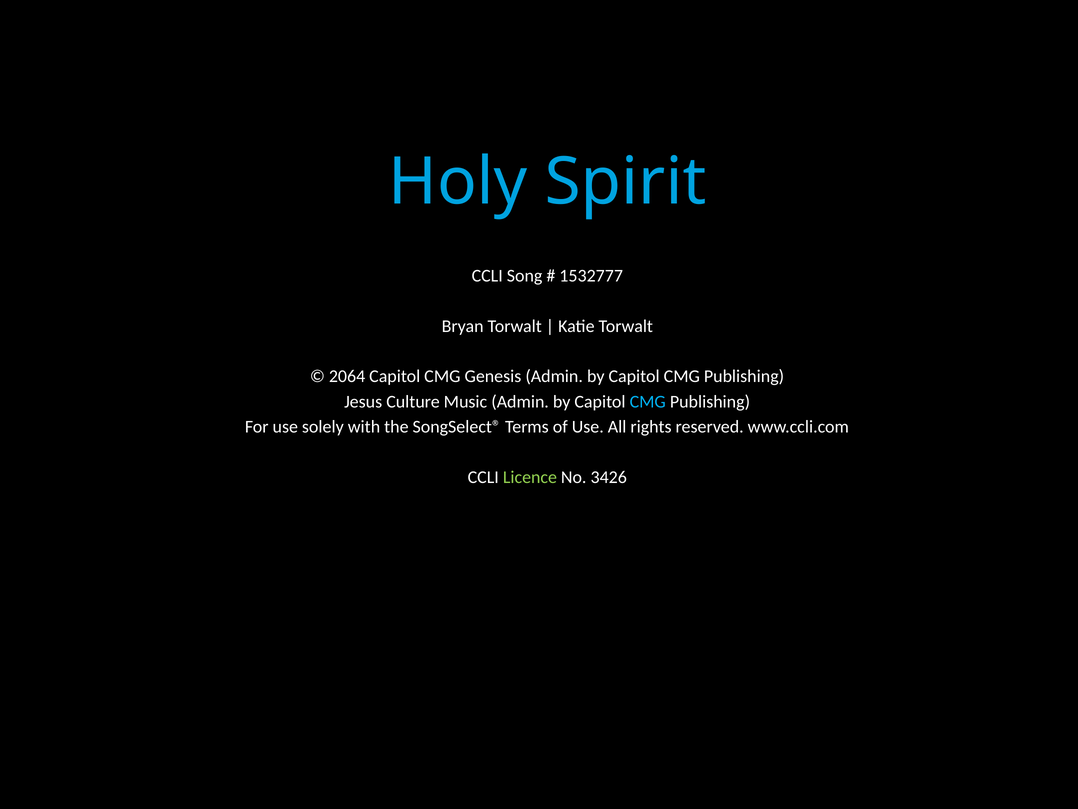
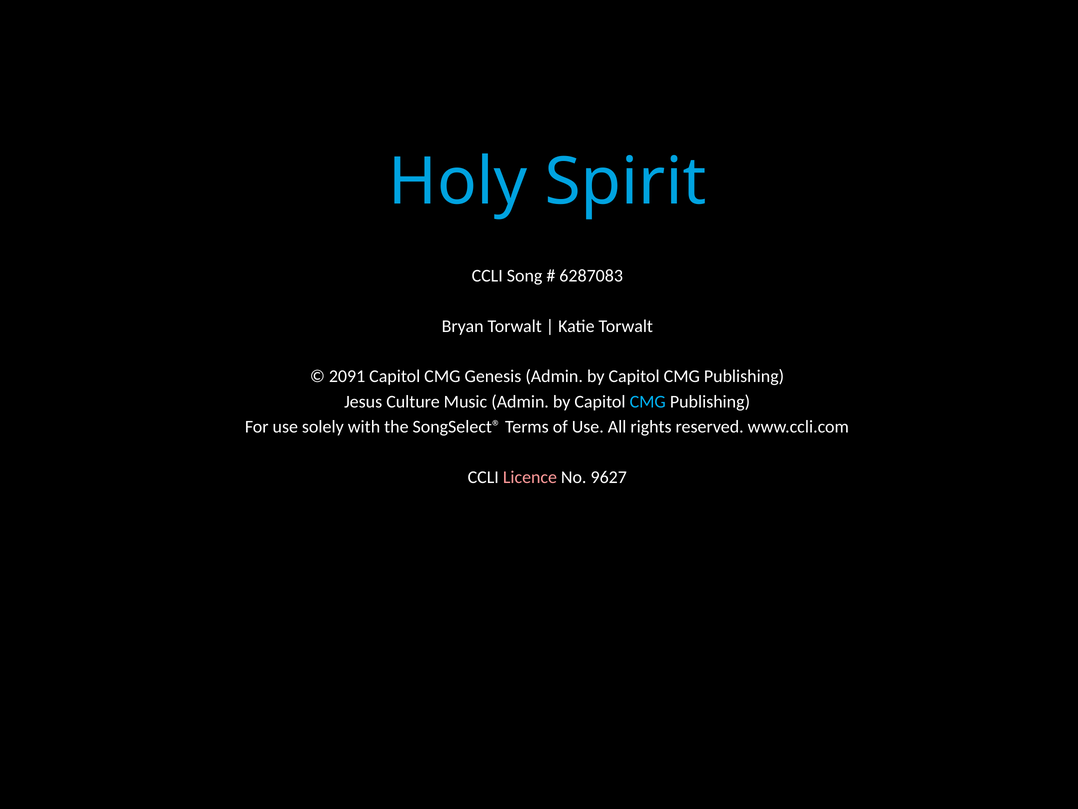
1532777: 1532777 -> 6287083
2064: 2064 -> 2091
Licence colour: light green -> pink
3426: 3426 -> 9627
